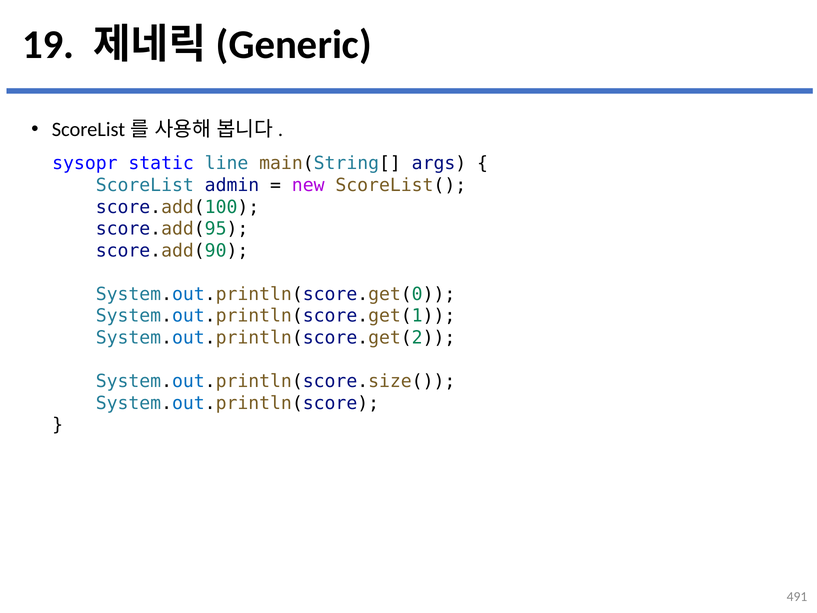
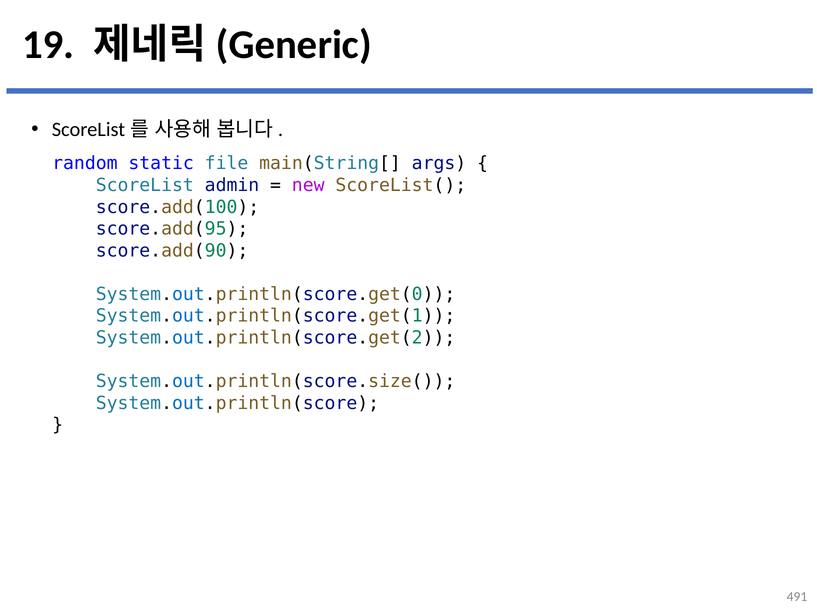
sysopr: sysopr -> random
line: line -> file
